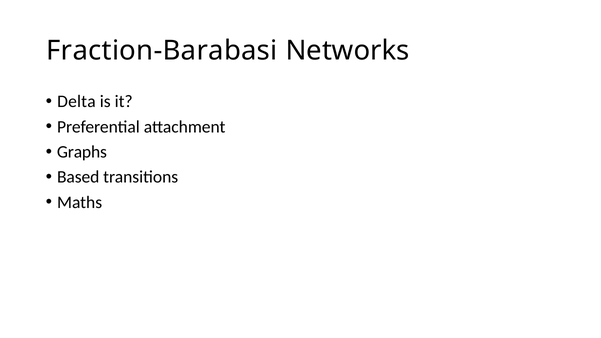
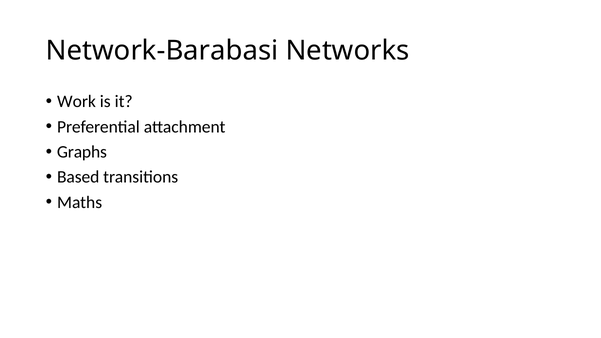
Fraction-Barabasi: Fraction-Barabasi -> Network-Barabasi
Delta: Delta -> Work
